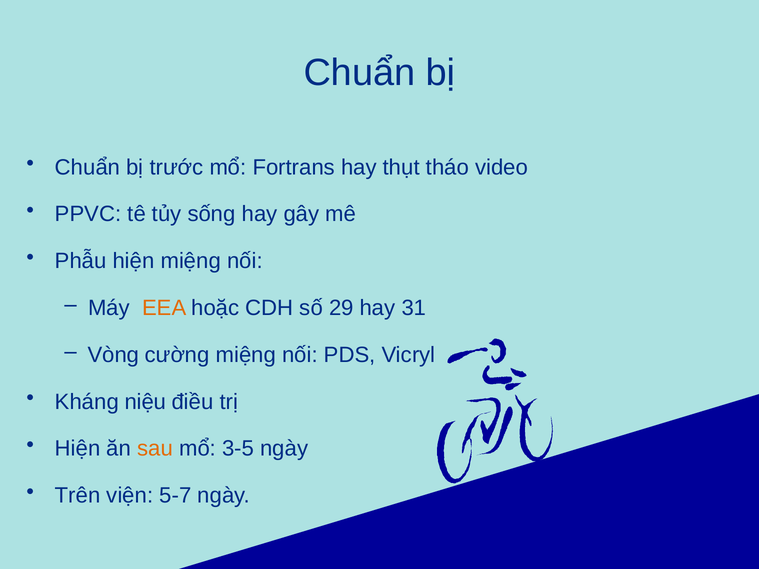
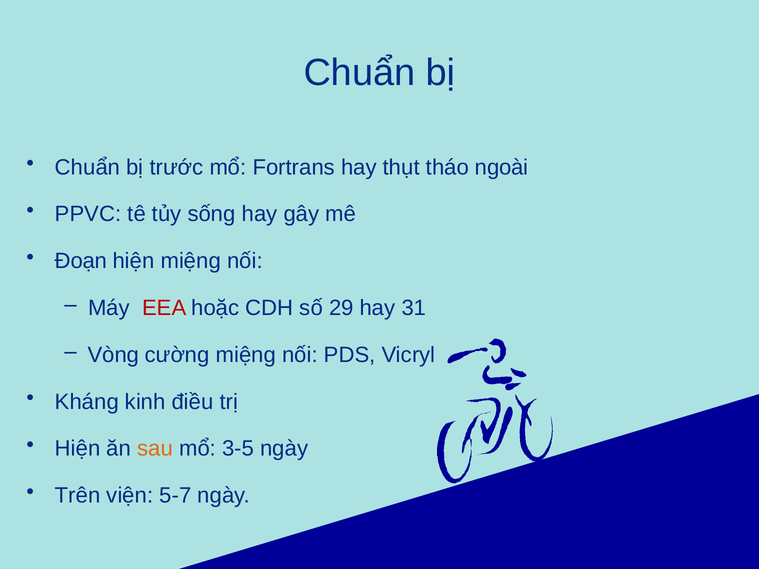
video: video -> ngoài
Phẫu: Phẫu -> Đoạn
EEA colour: orange -> red
niệu: niệu -> kinh
